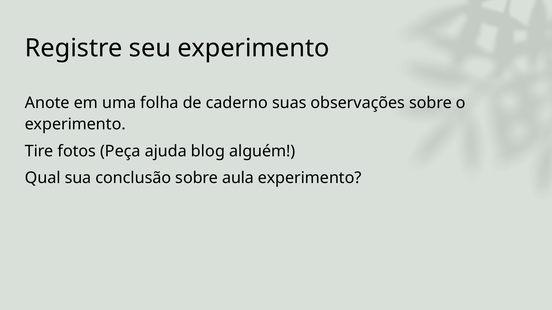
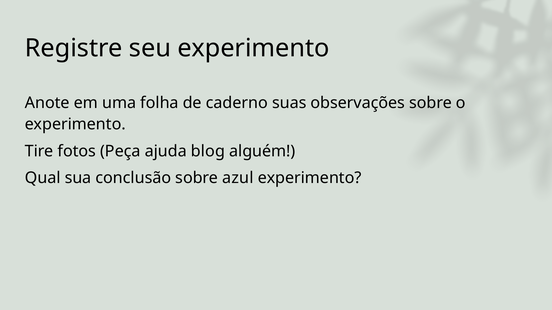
aula: aula -> azul
